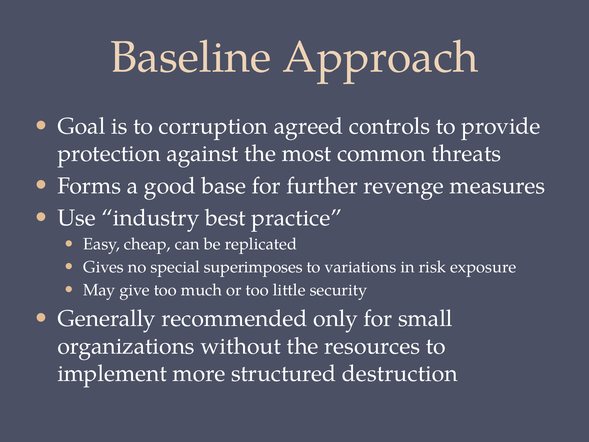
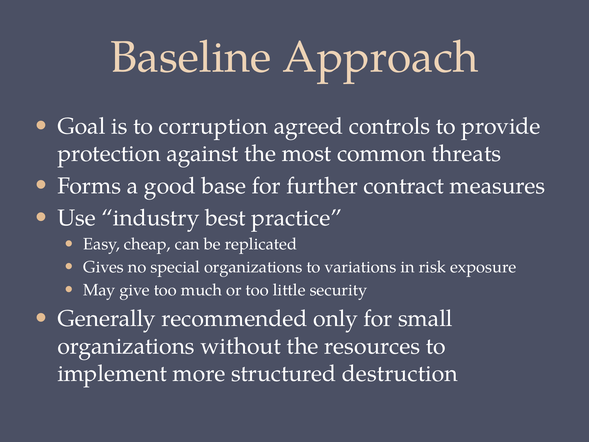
revenge: revenge -> contract
special superimposes: superimposes -> organizations
